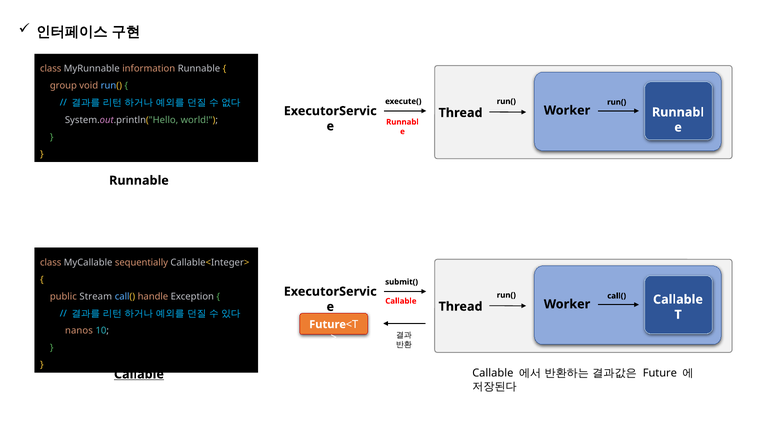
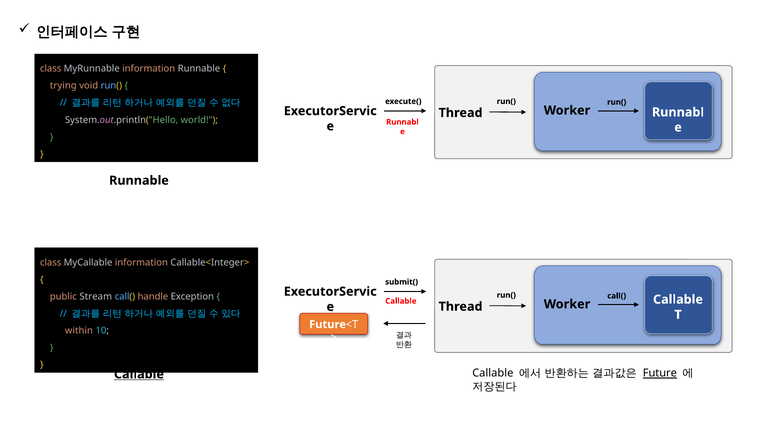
group: group -> trying
MyCallable sequentially: sequentially -> information
nanos: nanos -> within
Future underline: none -> present
